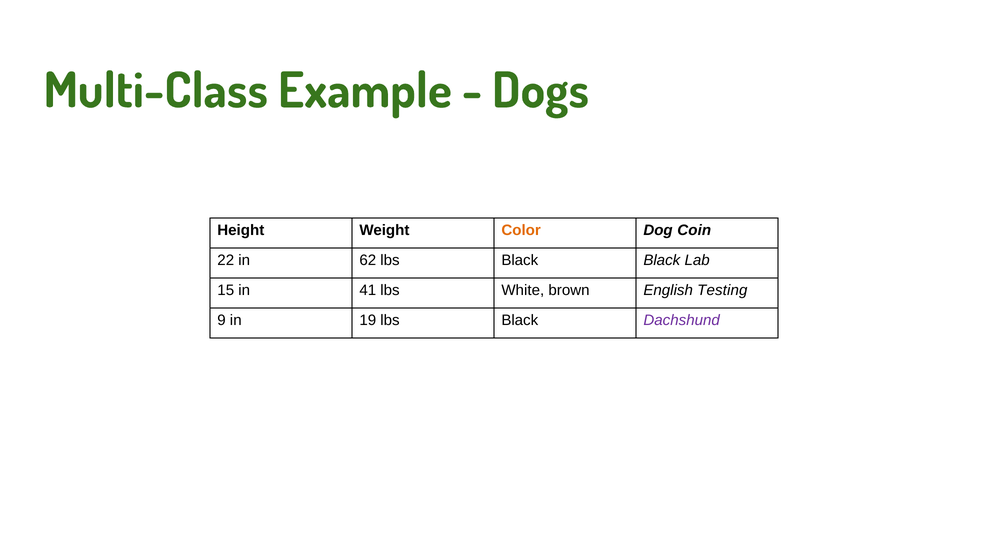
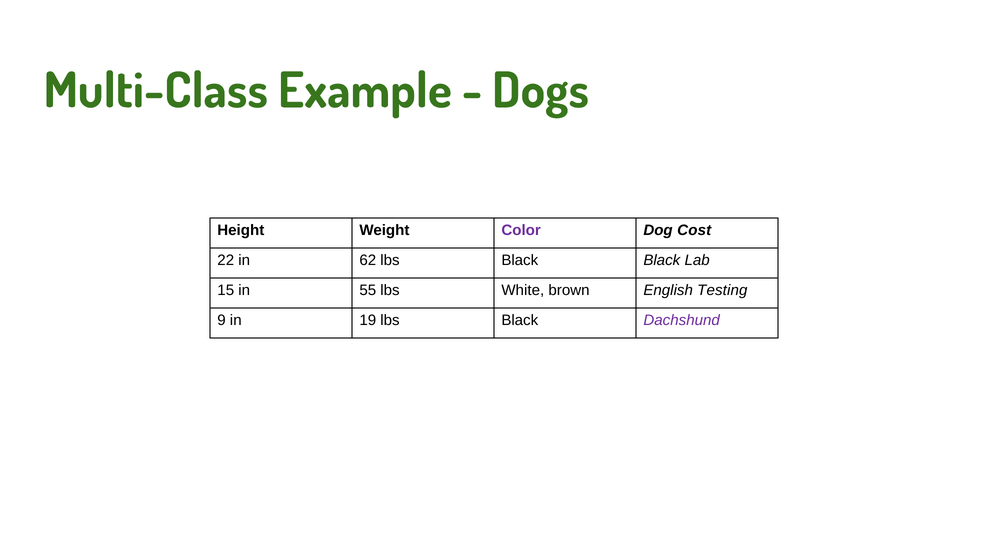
Color colour: orange -> purple
Coin: Coin -> Cost
41: 41 -> 55
